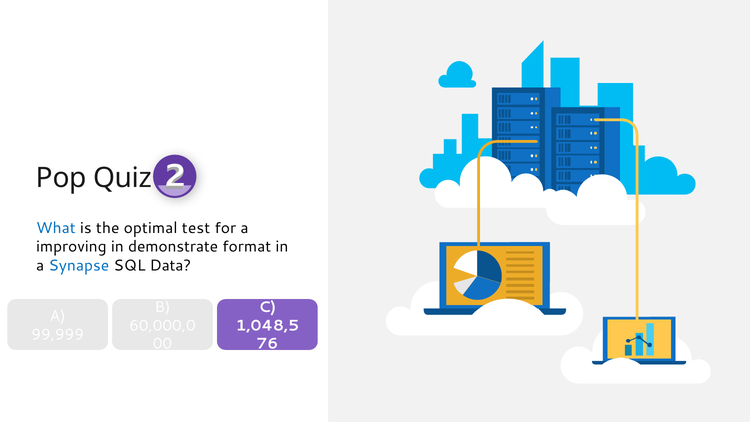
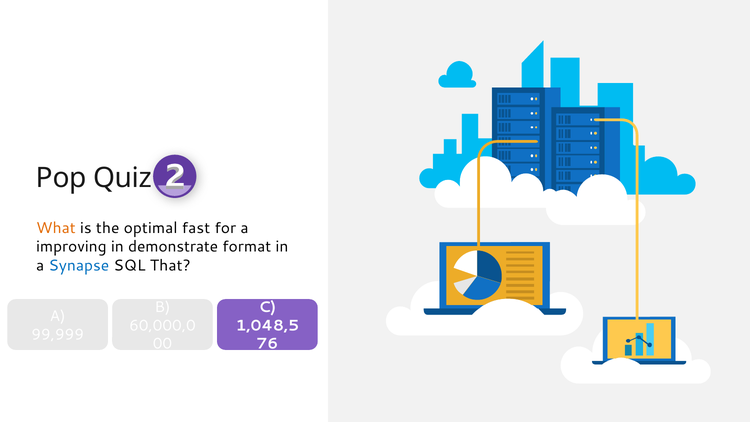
What colour: blue -> orange
test: test -> fast
Data: Data -> That
